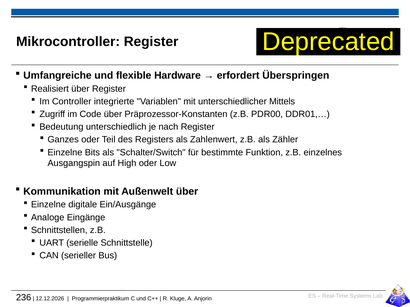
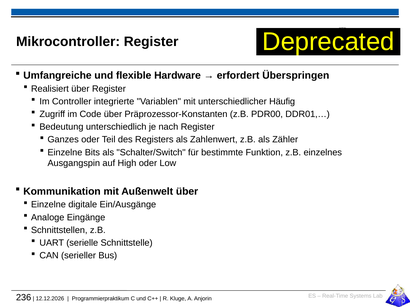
Mittels: Mittels -> Häufig
